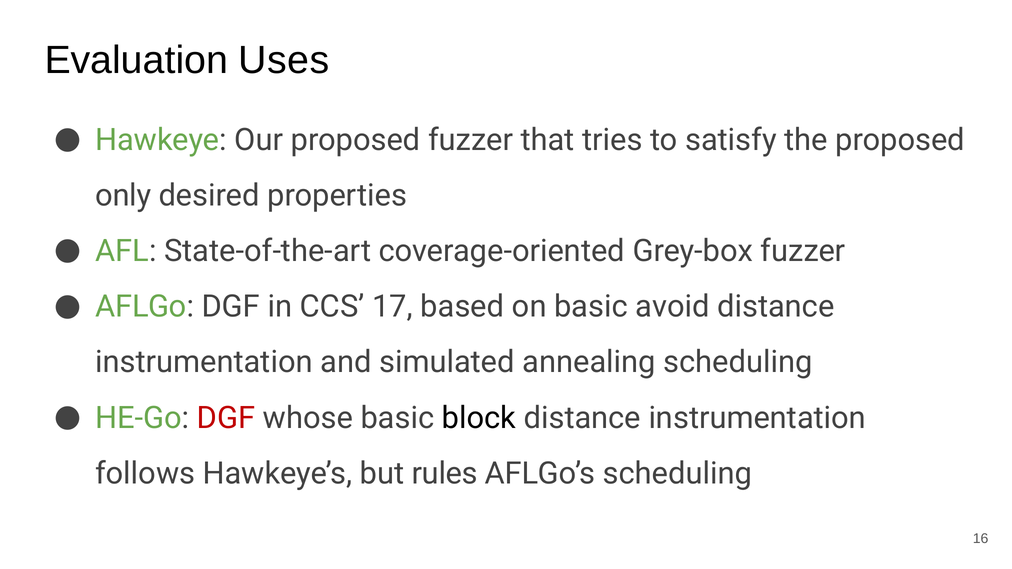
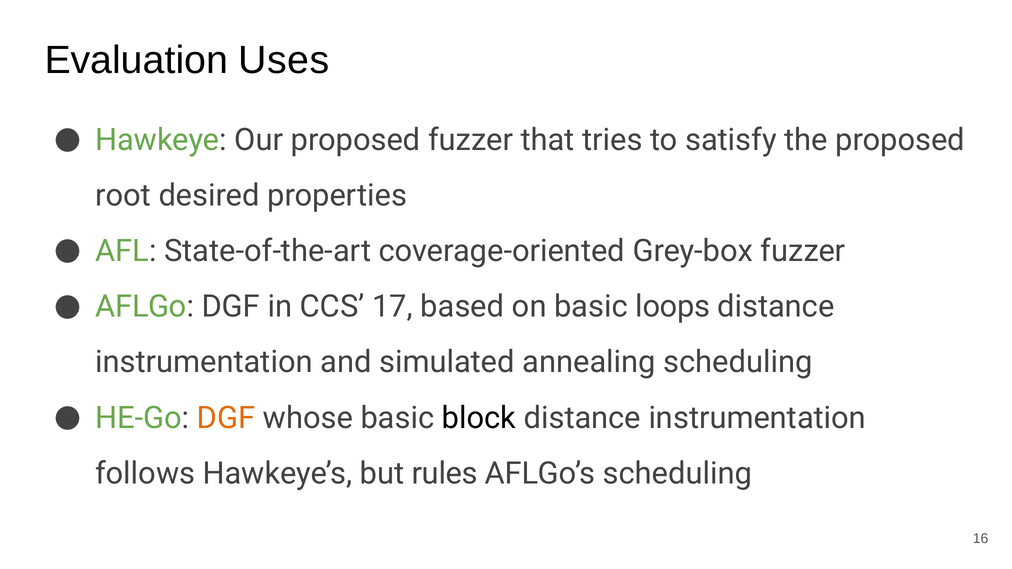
only: only -> root
avoid: avoid -> loops
DGF at (226, 418) colour: red -> orange
